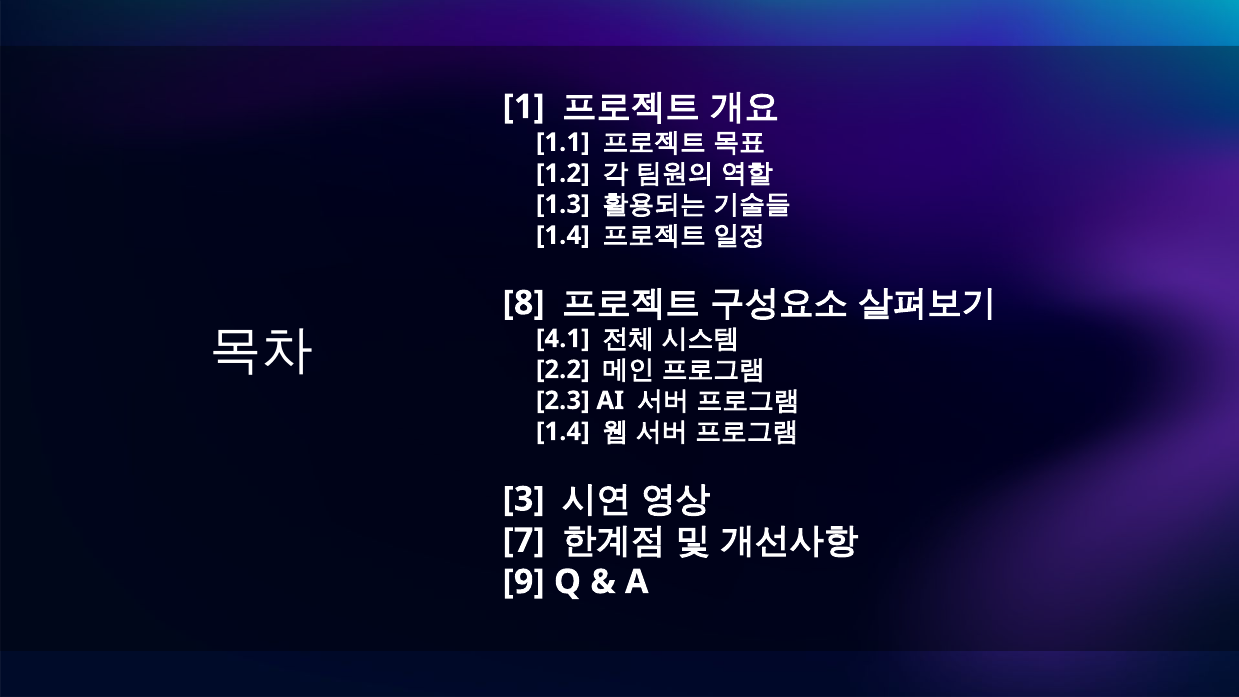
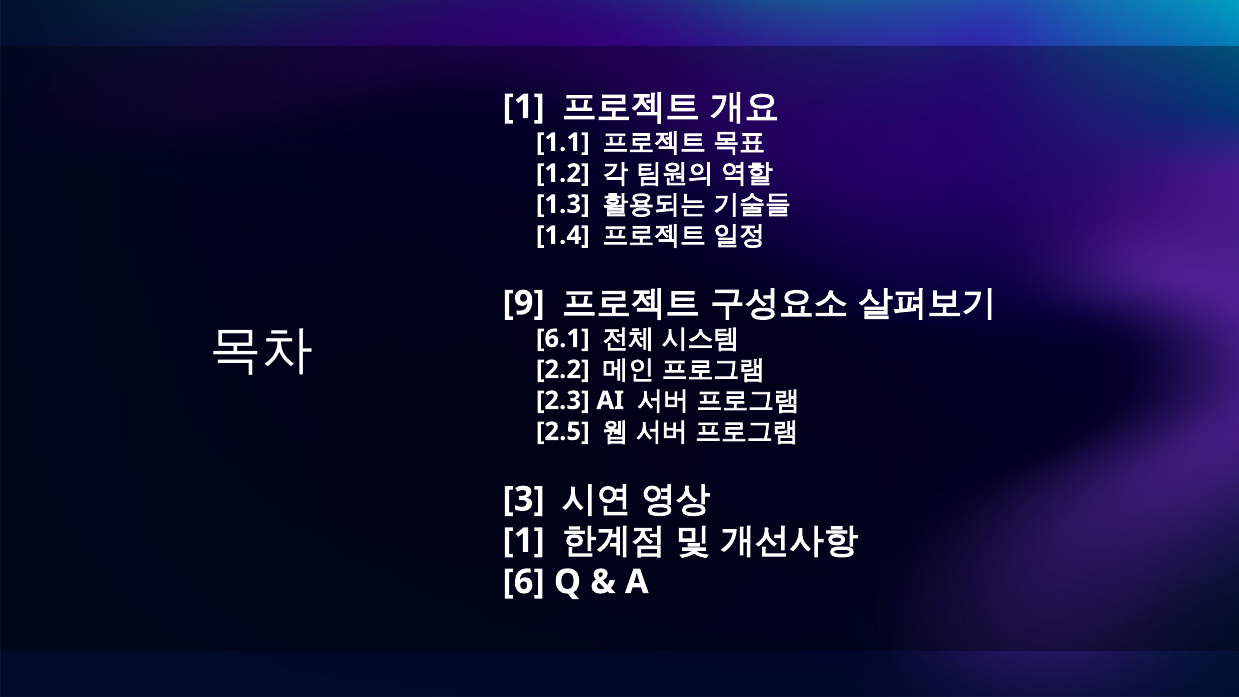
8: 8 -> 9
4.1: 4.1 -> 6.1
1.4 at (563, 431): 1.4 -> 2.5
7 at (524, 541): 7 -> 1
9: 9 -> 6
